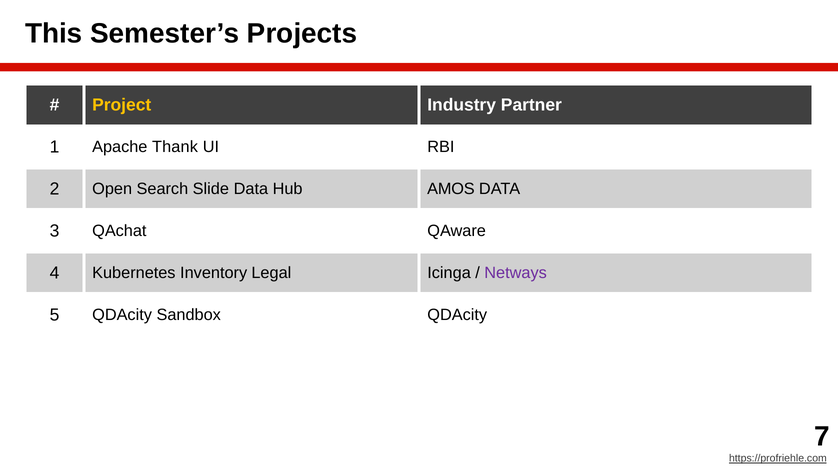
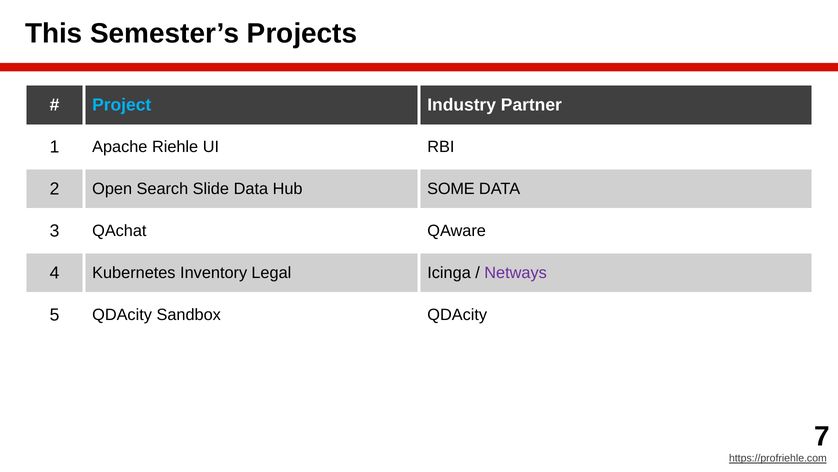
Project colour: yellow -> light blue
Thank: Thank -> Riehle
AMOS: AMOS -> SOME
